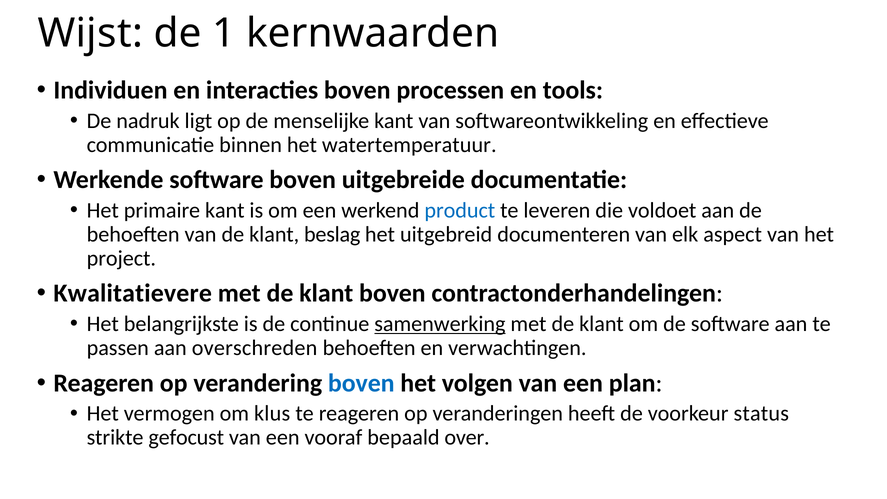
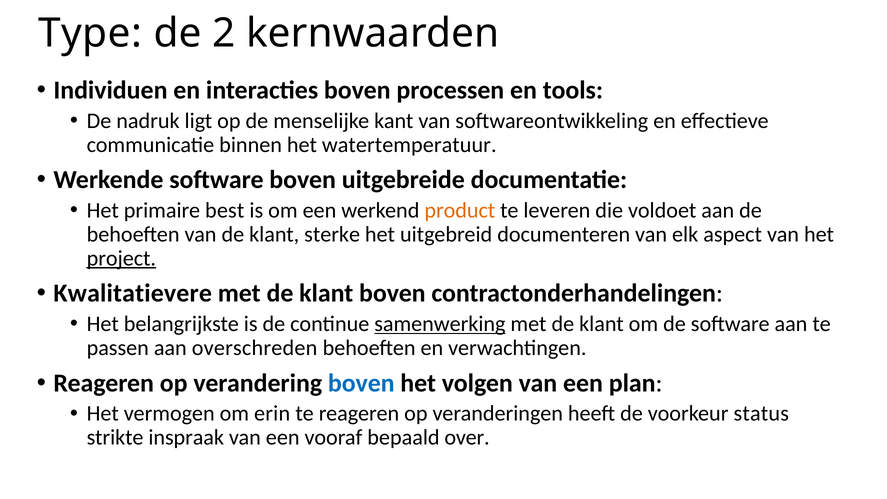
Wijst: Wijst -> Type
1: 1 -> 2
primaire kant: kant -> best
product colour: blue -> orange
beslag: beslag -> sterke
project underline: none -> present
klus: klus -> erin
gefocust: gefocust -> inspraak
